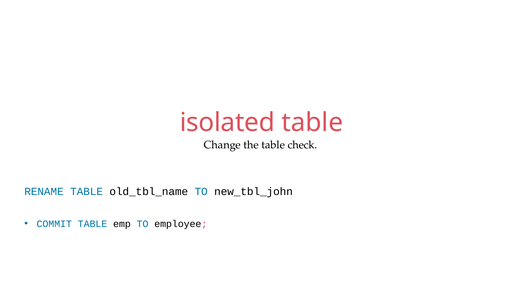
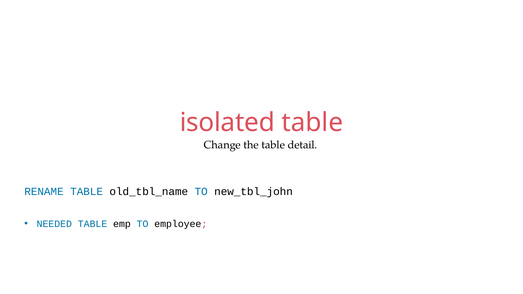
check: check -> detail
COMMIT: COMMIT -> NEEDED
